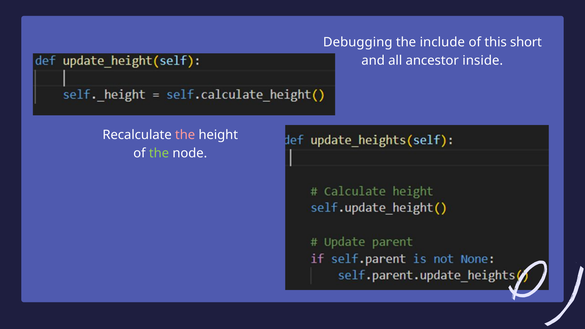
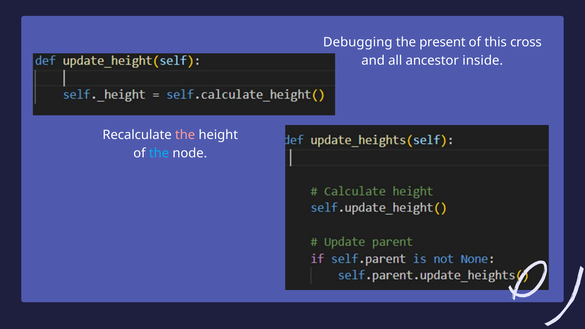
include: include -> present
short: short -> cross
the at (159, 153) colour: light green -> light blue
